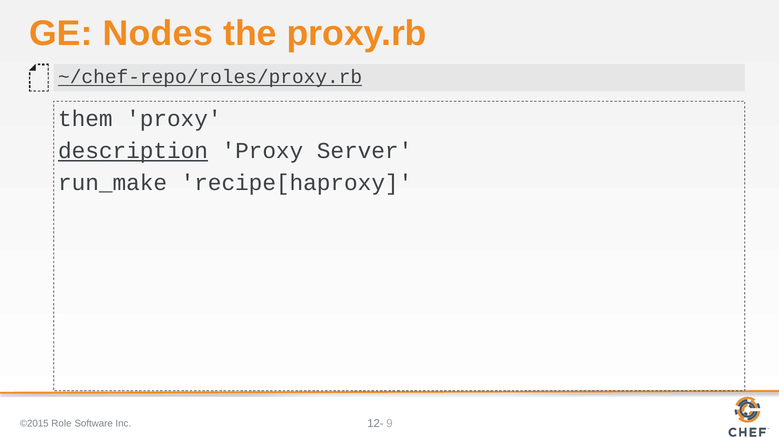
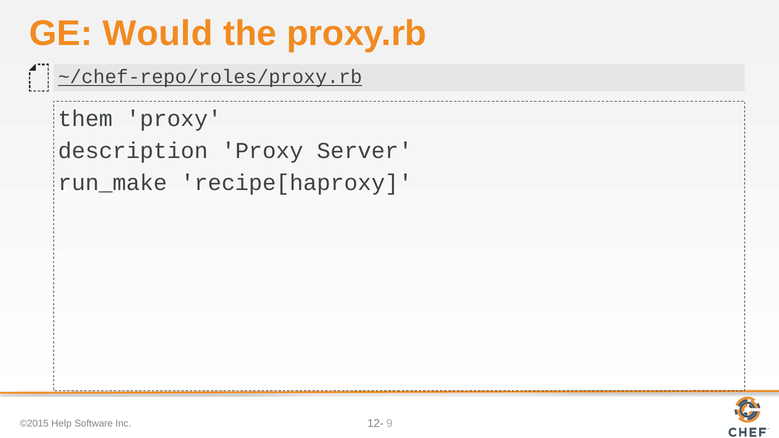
Nodes: Nodes -> Would
description underline: present -> none
Role: Role -> Help
